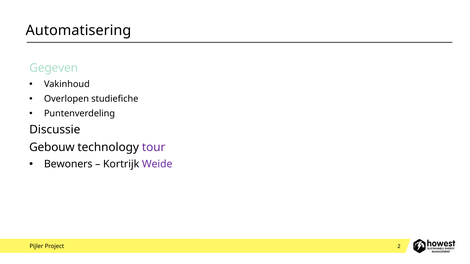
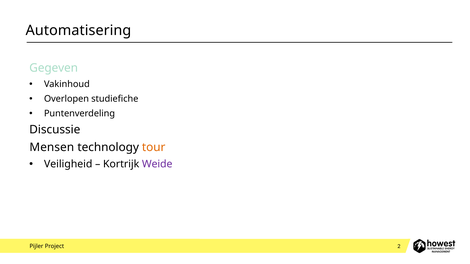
Gebouw: Gebouw -> Mensen
tour colour: purple -> orange
Bewoners: Bewoners -> Veiligheid
